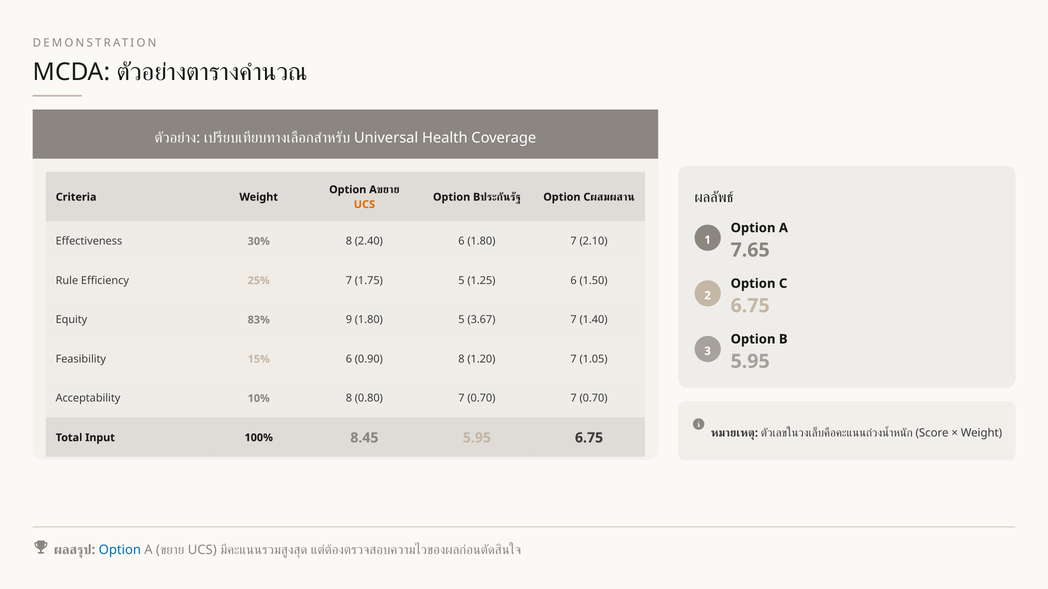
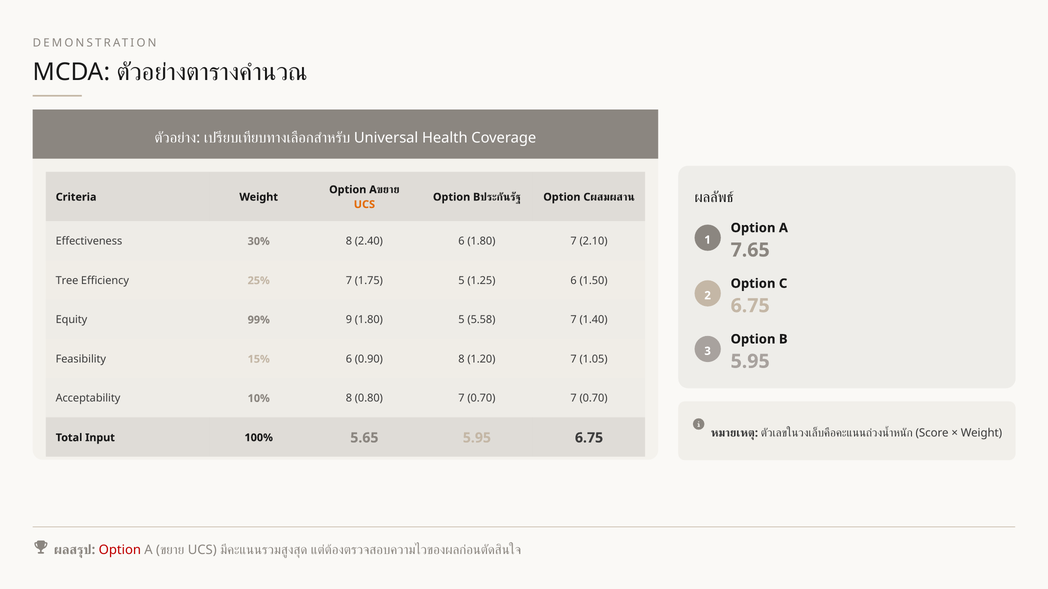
Rule: Rule -> Tree
83%: 83% -> 99%
3.67: 3.67 -> 5.58
8.45: 8.45 -> 5.65
Option at (120, 550) colour: blue -> red
